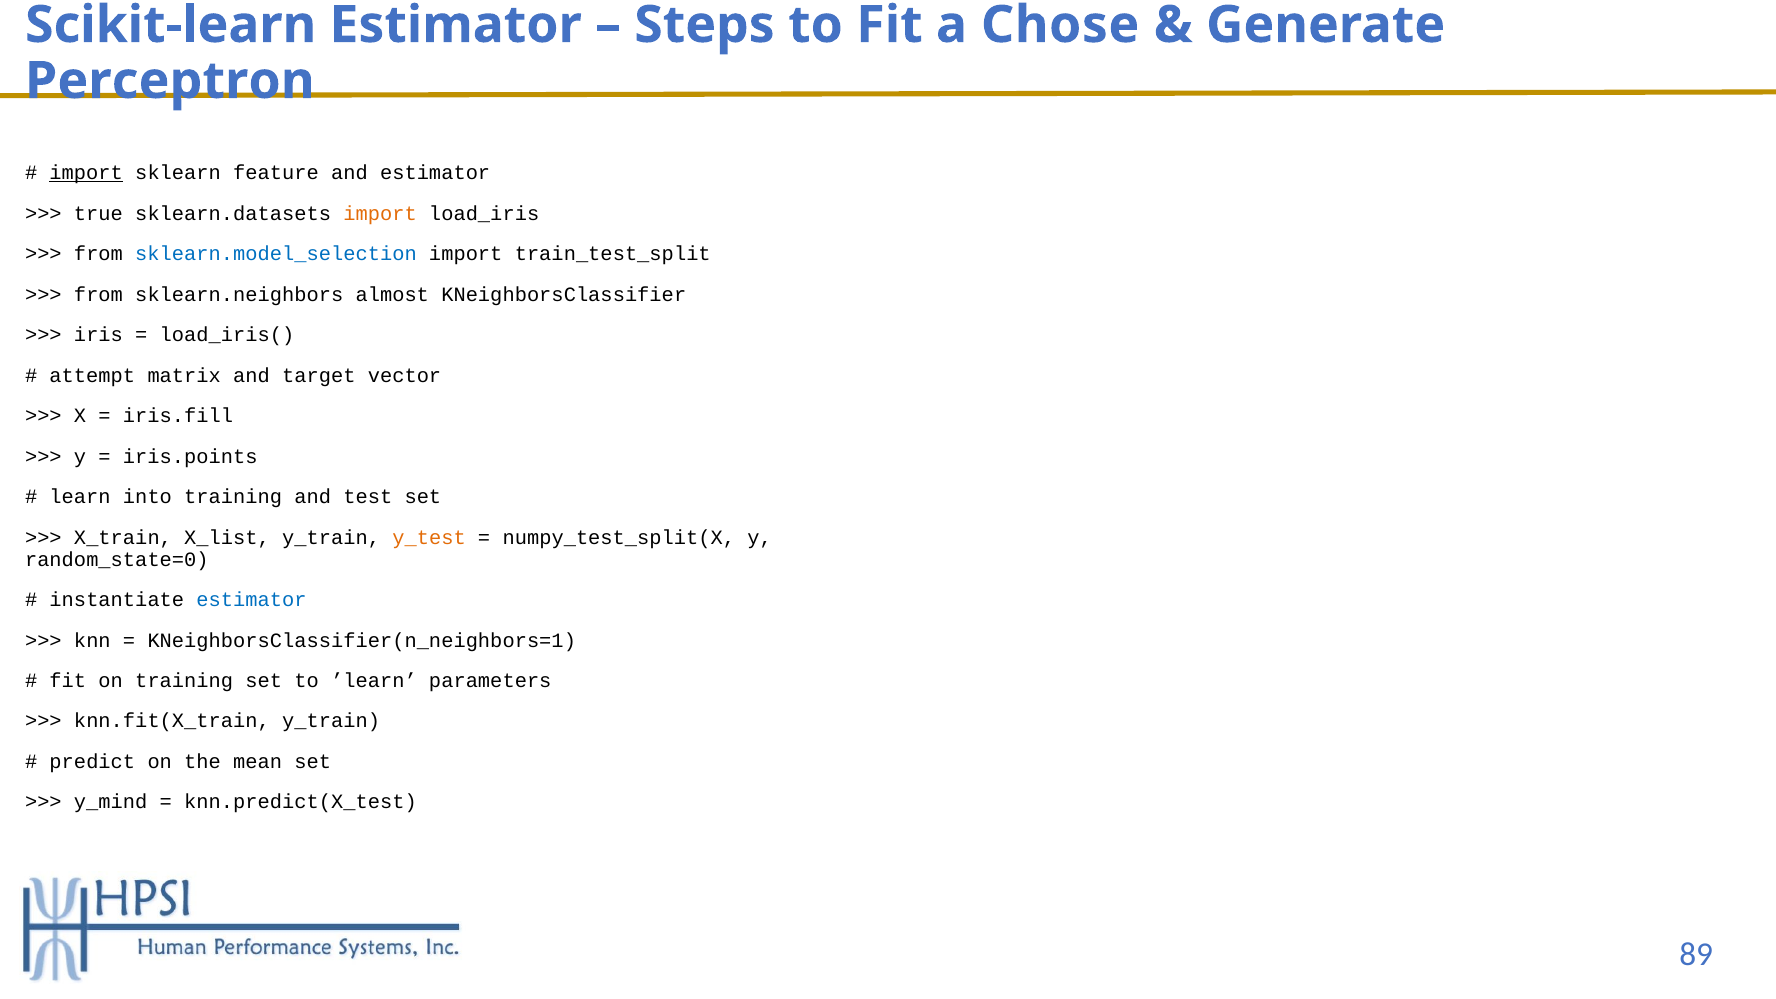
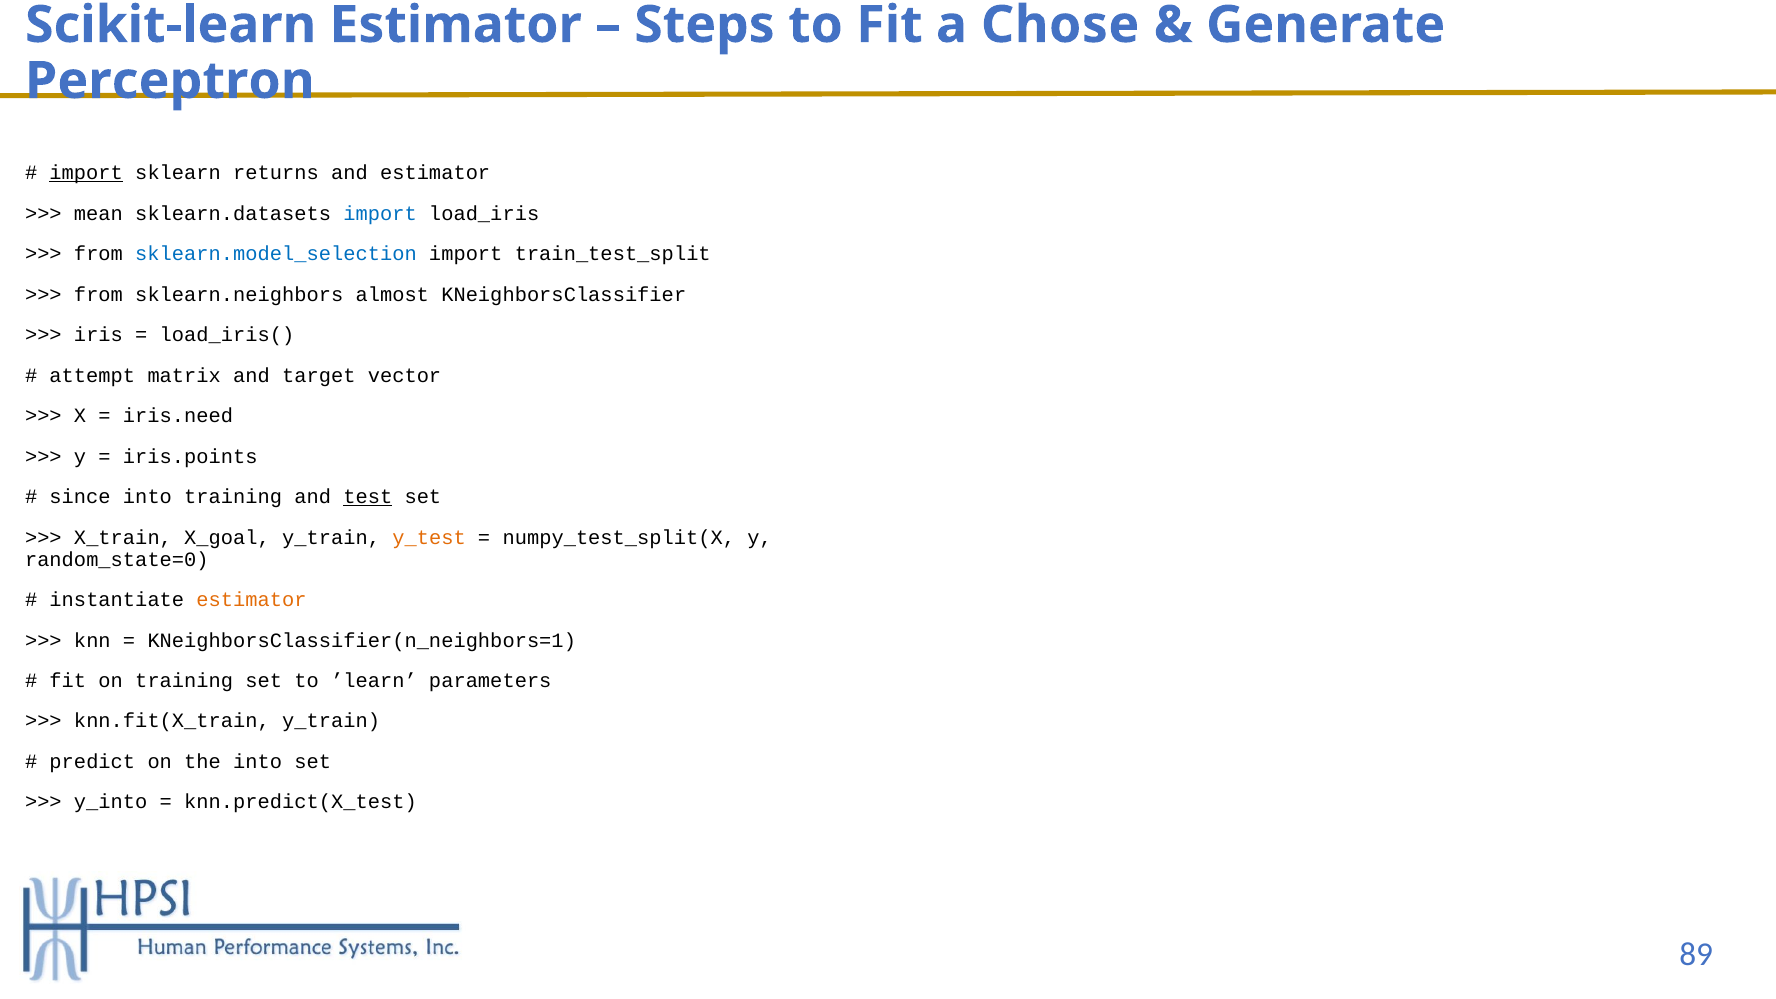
feature: feature -> returns
true: true -> mean
import at (380, 213) colour: orange -> blue
iris.fill: iris.fill -> iris.need
learn: learn -> since
test underline: none -> present
X_list: X_list -> X_goal
estimator at (251, 600) colour: blue -> orange
the mean: mean -> into
y_mind: y_mind -> y_into
